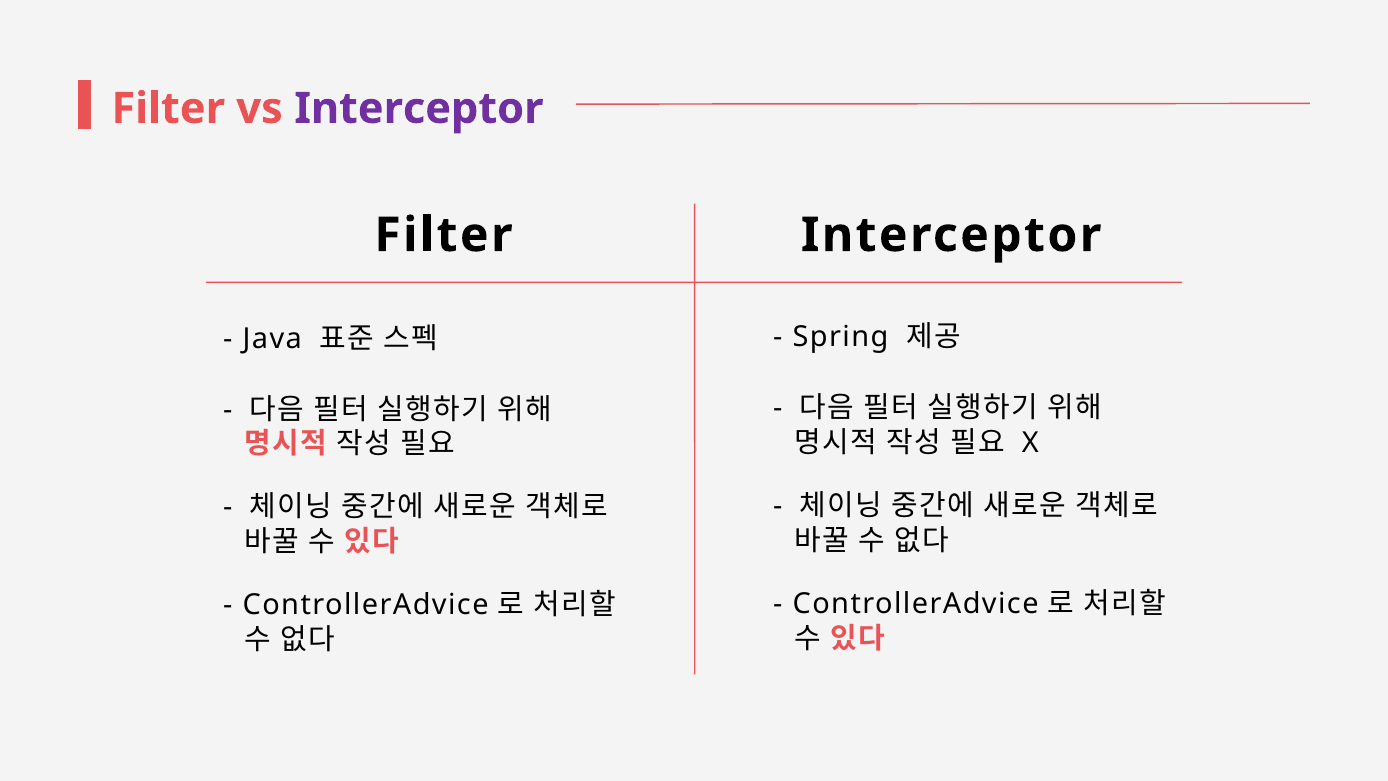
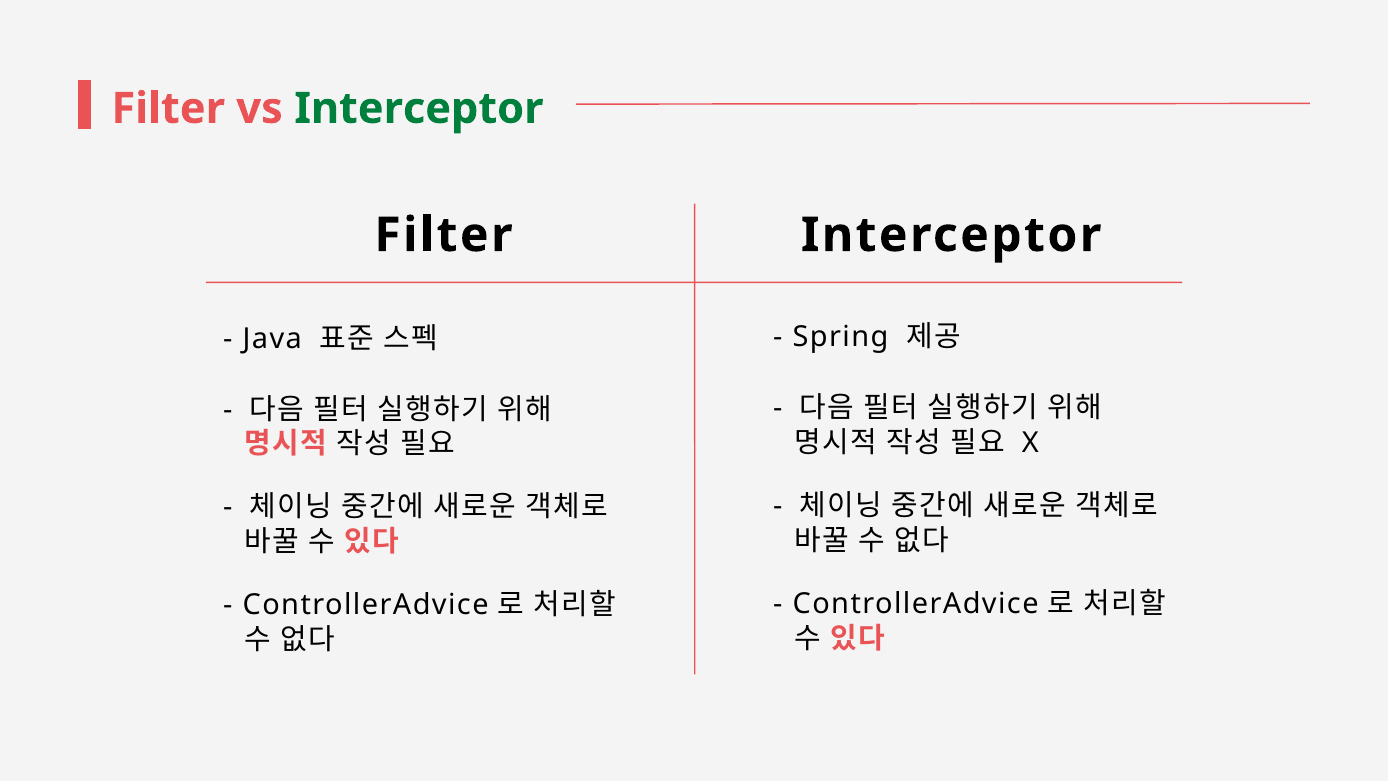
Interceptor at (419, 109) colour: purple -> green
